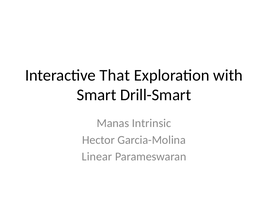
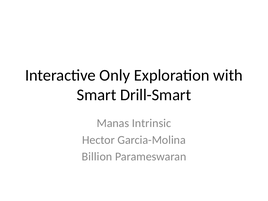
That: That -> Only
Linear: Linear -> Billion
